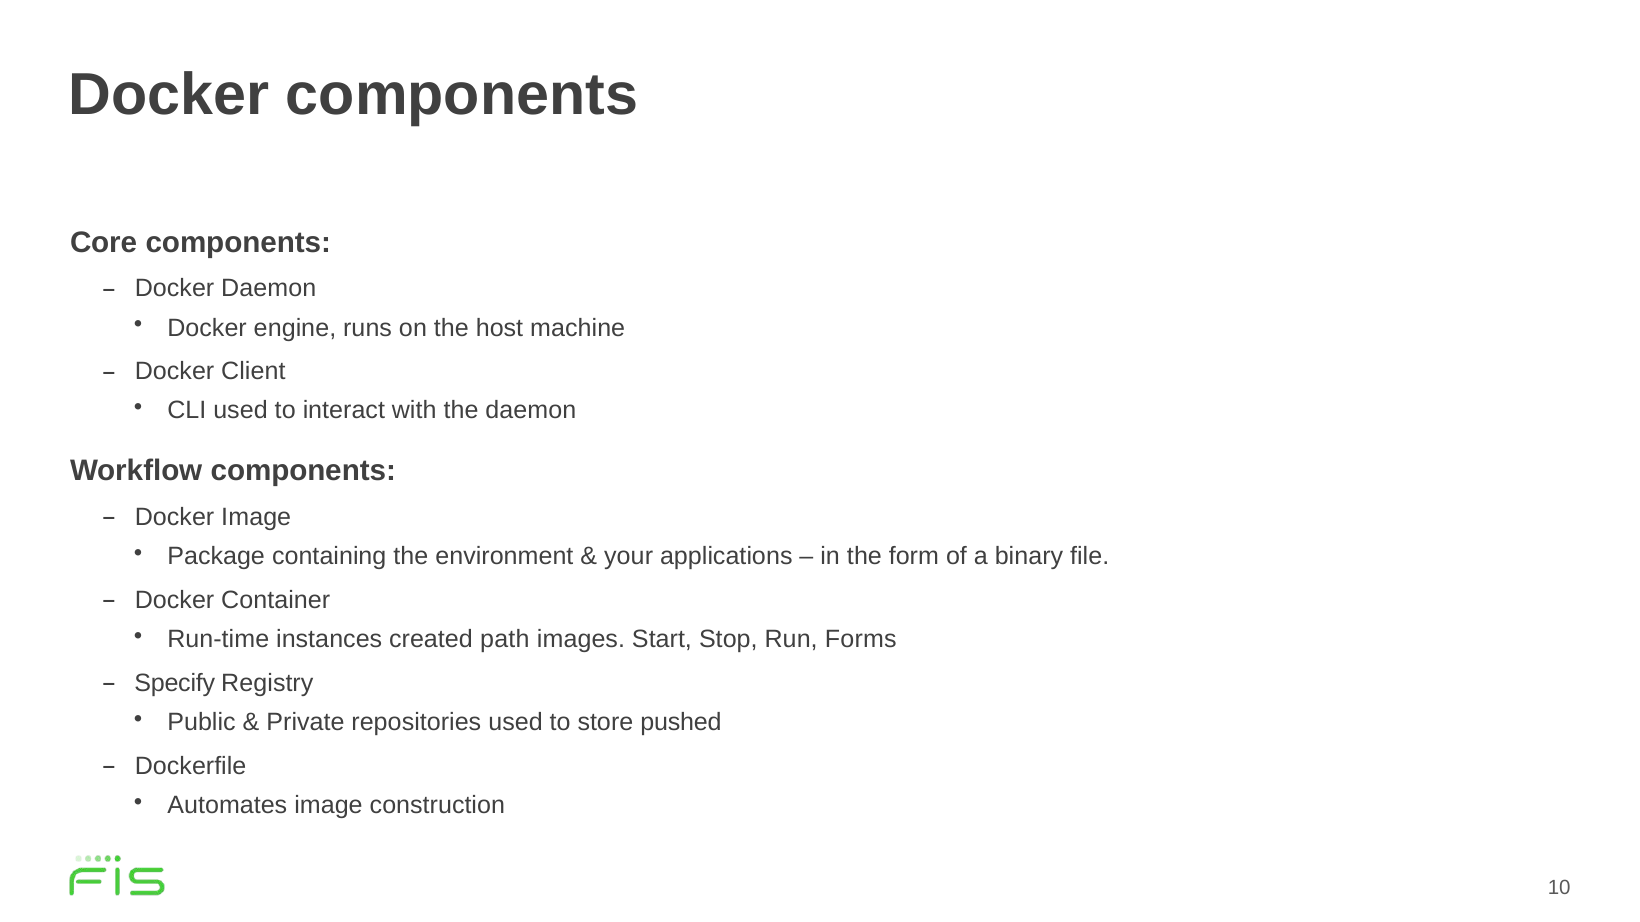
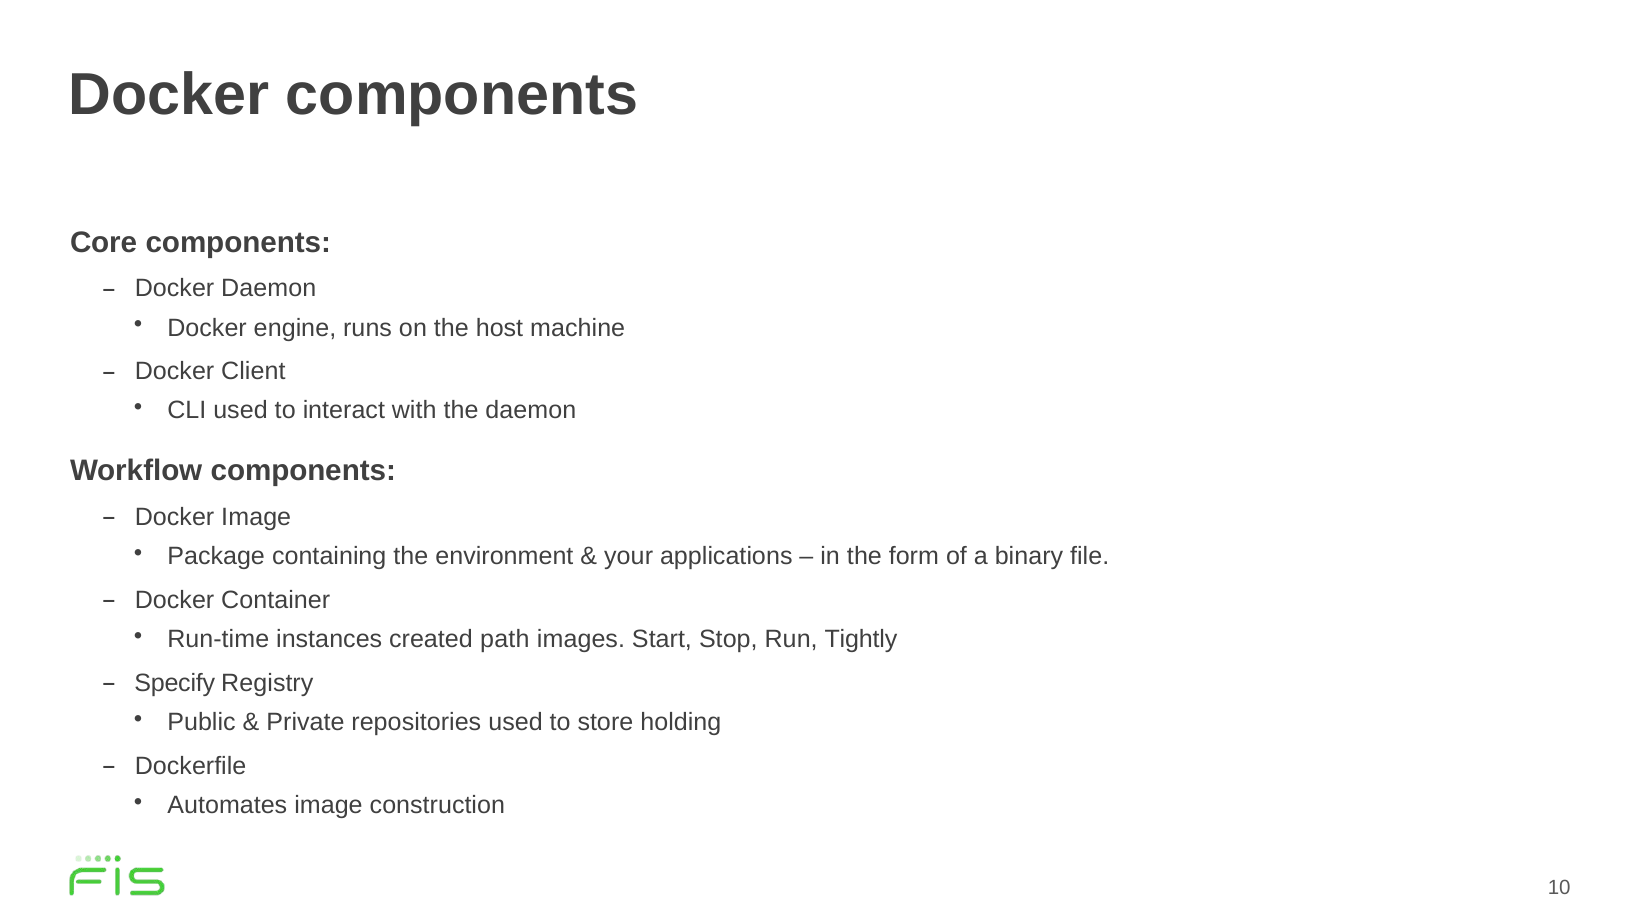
Forms: Forms -> Tightly
pushed: pushed -> holding
